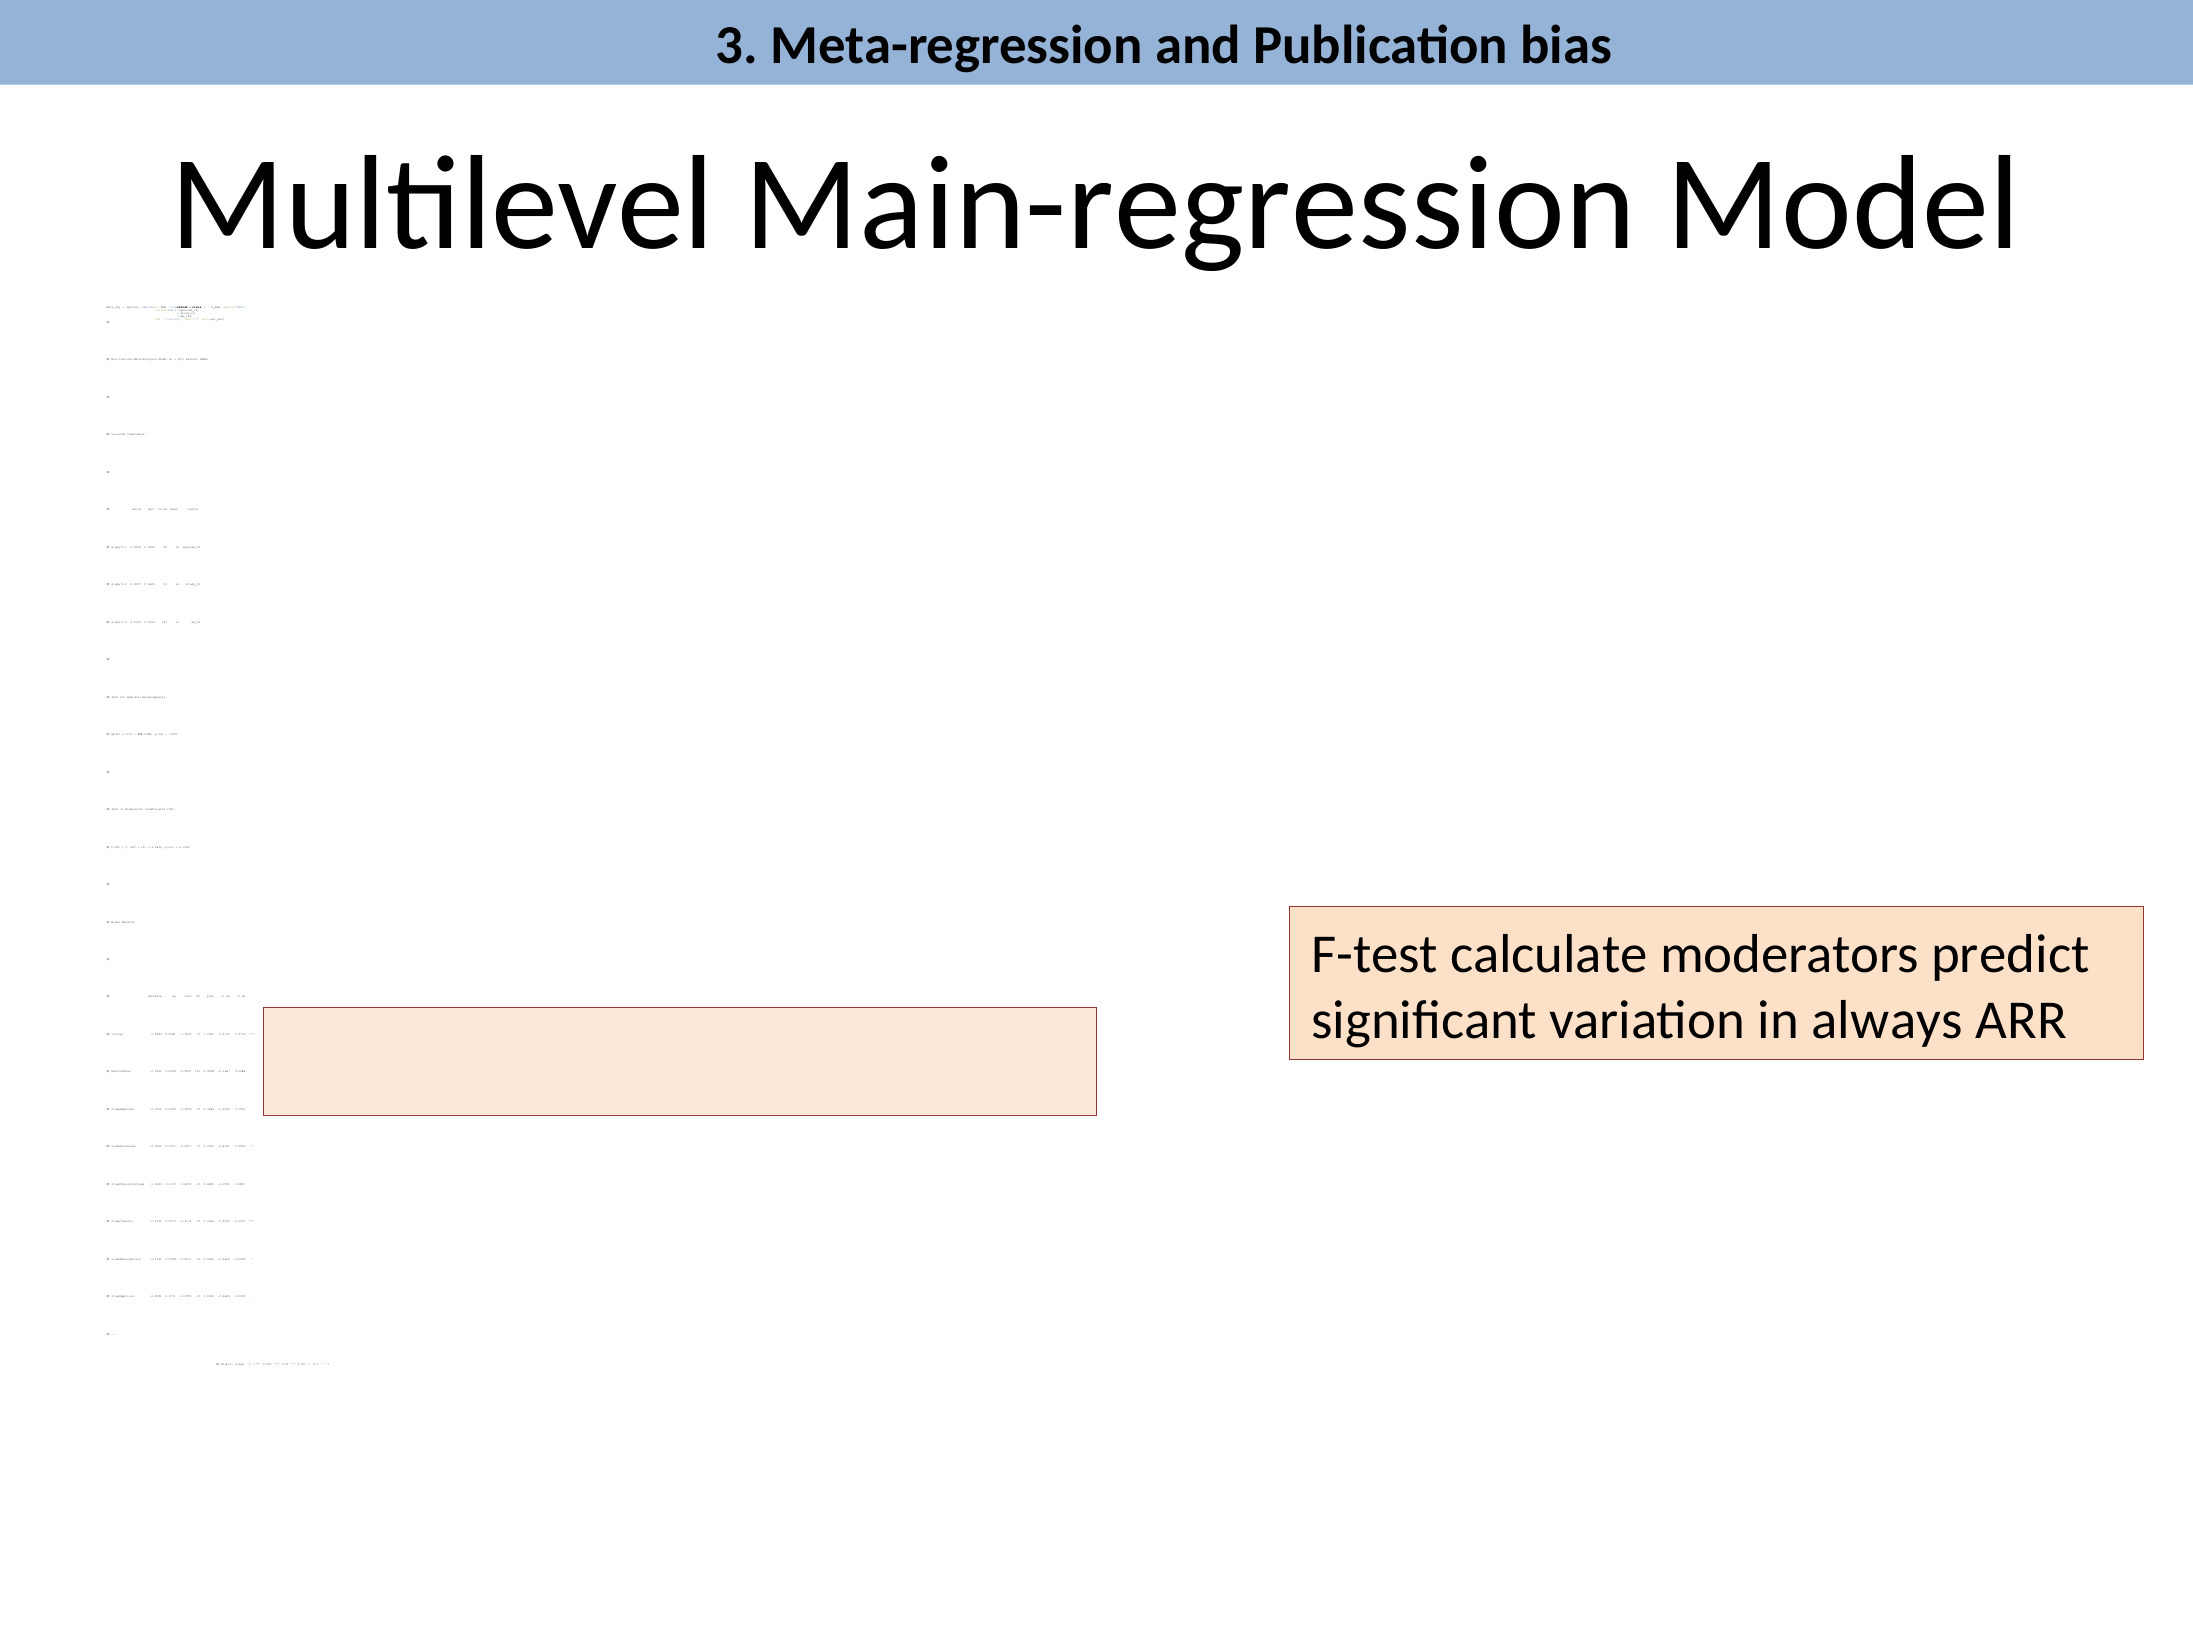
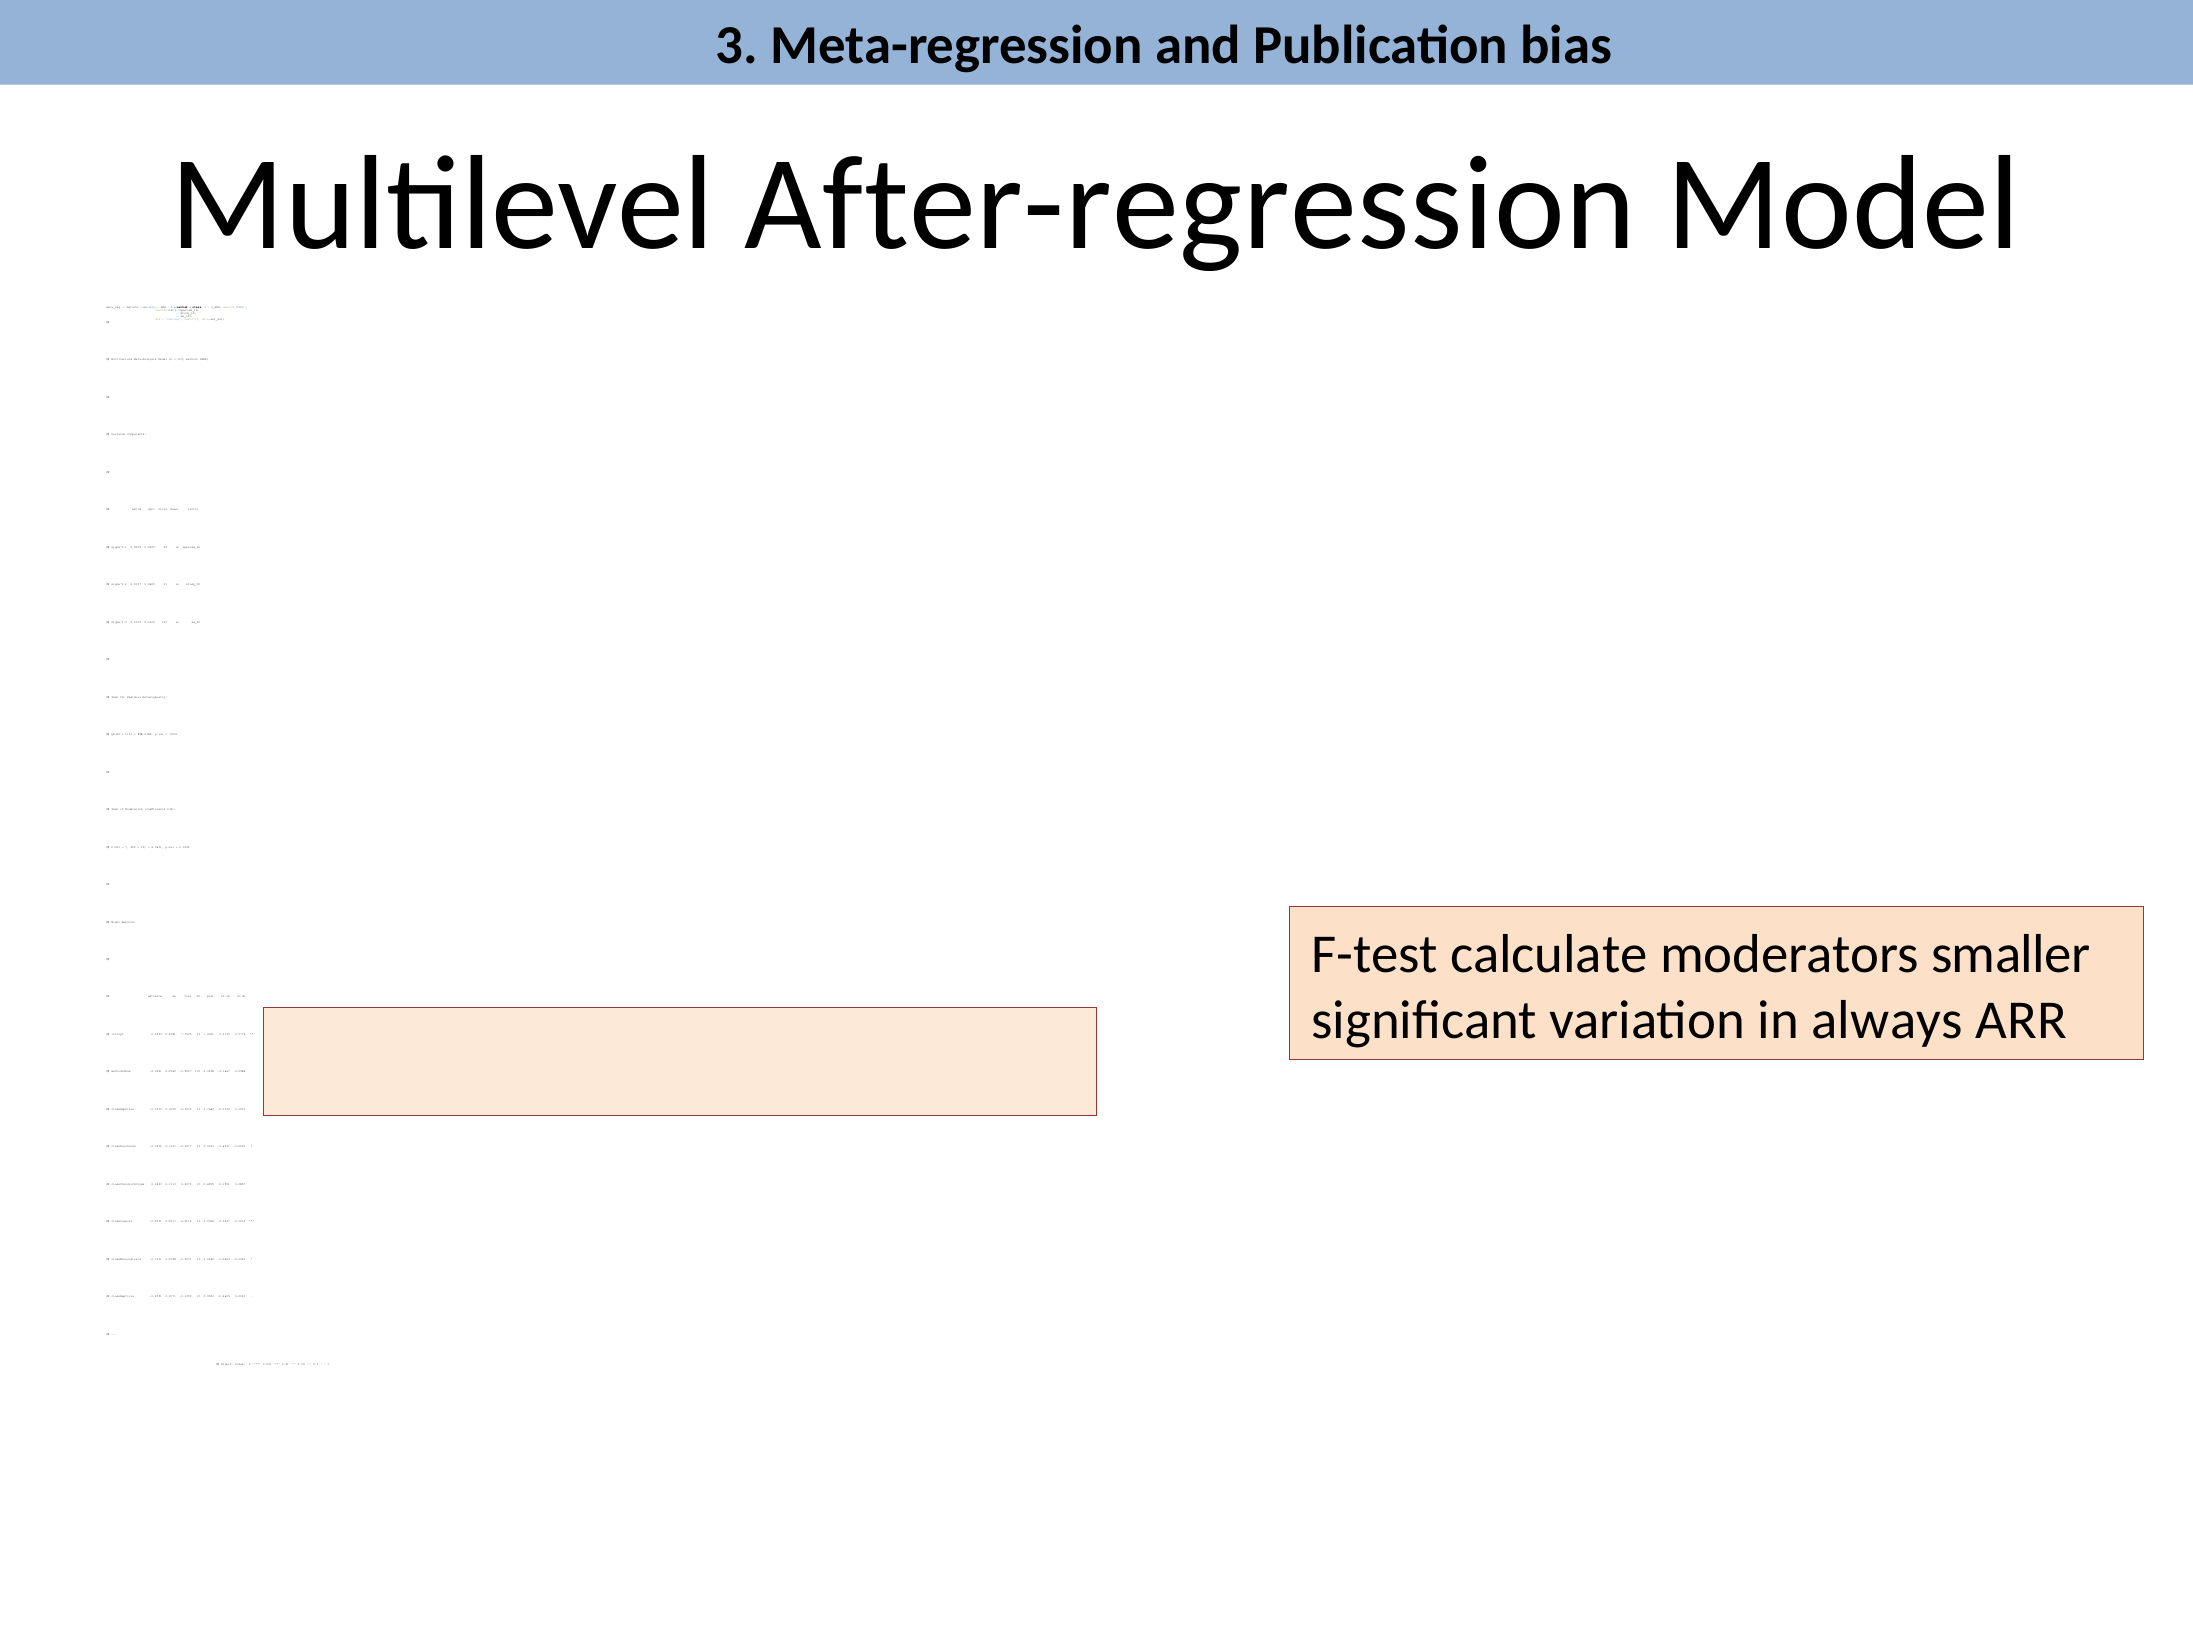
Main-regression: Main-regression -> After-regression
predict: predict -> smaller
